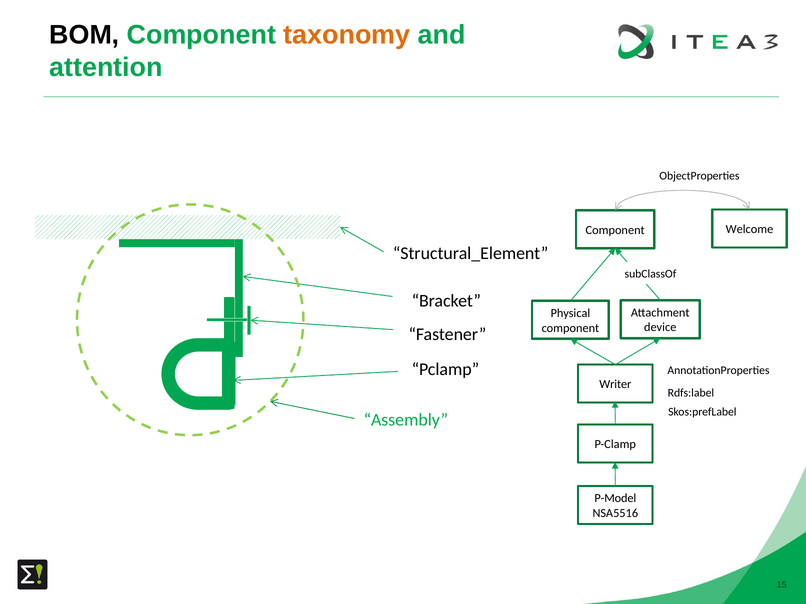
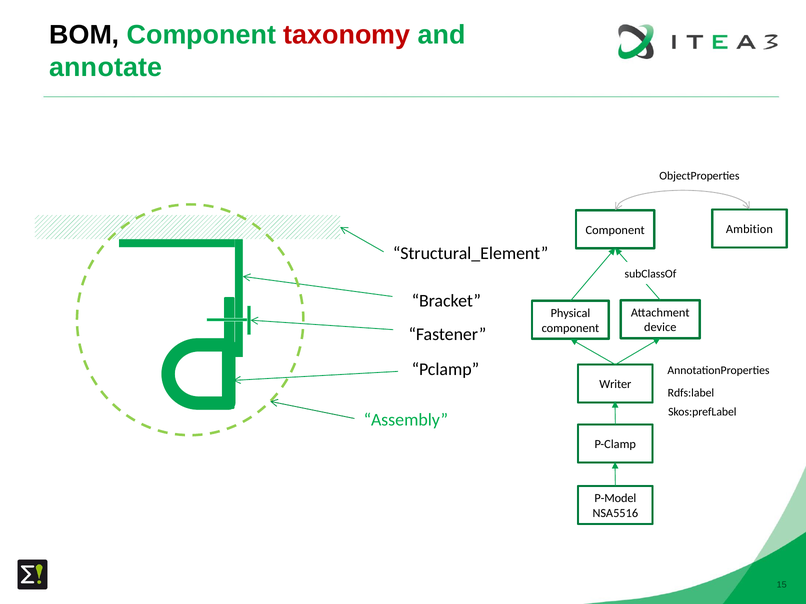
taxonomy colour: orange -> red
attention: attention -> annotate
Welcome: Welcome -> Ambition
